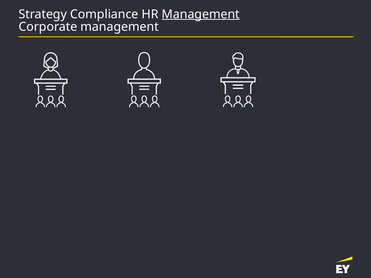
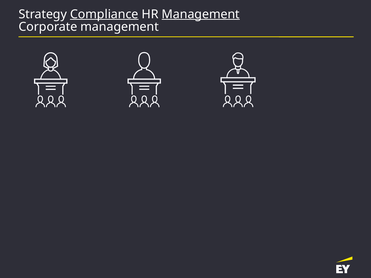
Compliance underline: none -> present
